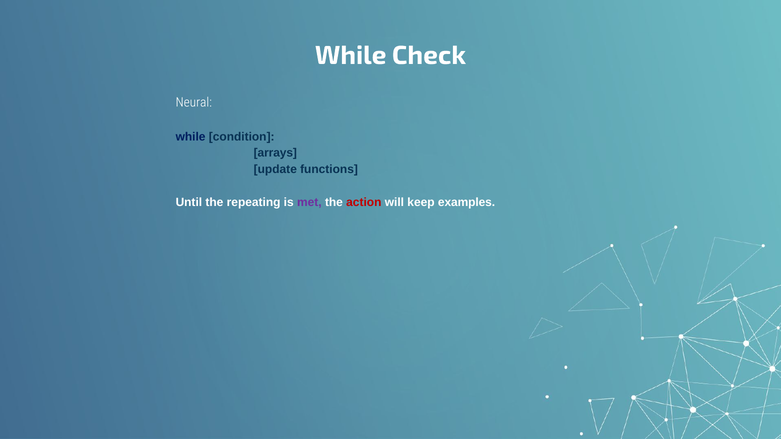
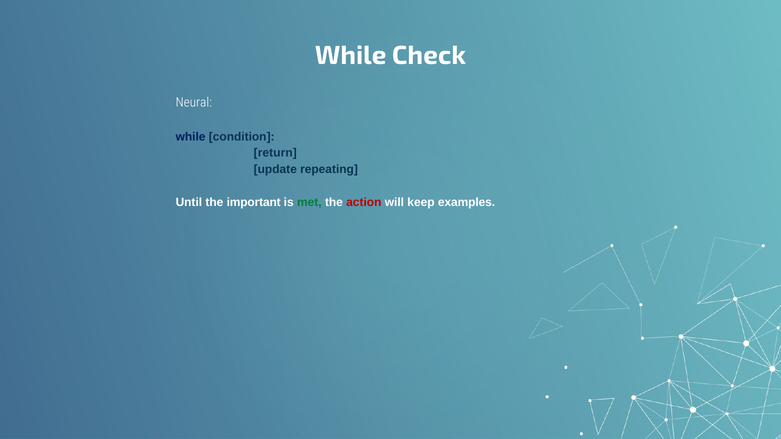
arrays: arrays -> return
functions: functions -> repeating
repeating: repeating -> important
met colour: purple -> green
